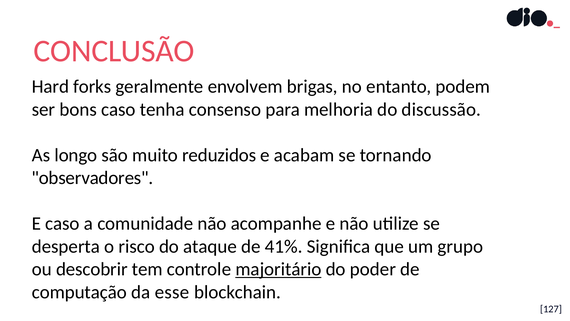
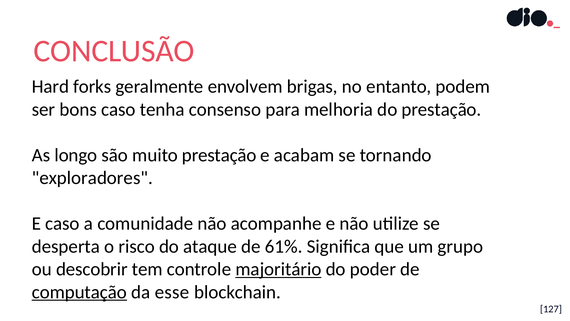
do discussão: discussão -> prestação
muito reduzidos: reduzidos -> prestação
observadores: observadores -> exploradores
41%: 41% -> 61%
computação underline: none -> present
